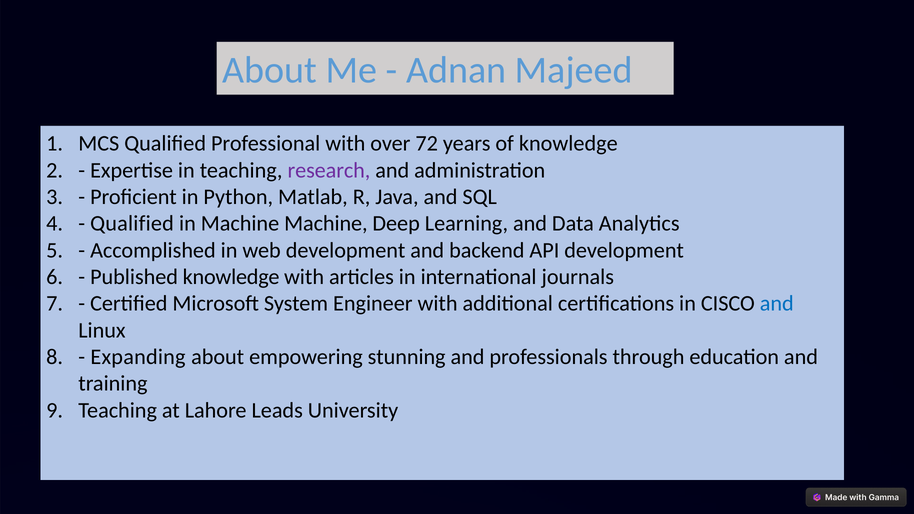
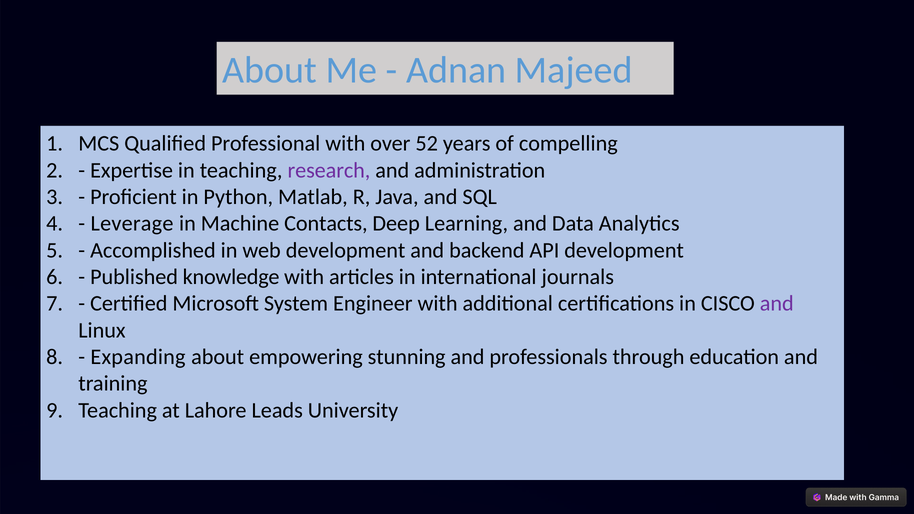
72: 72 -> 52
of knowledge: knowledge -> compelling
Qualified at (132, 224): Qualified -> Leverage
Machine Machine: Machine -> Contacts
and at (777, 304) colour: blue -> purple
